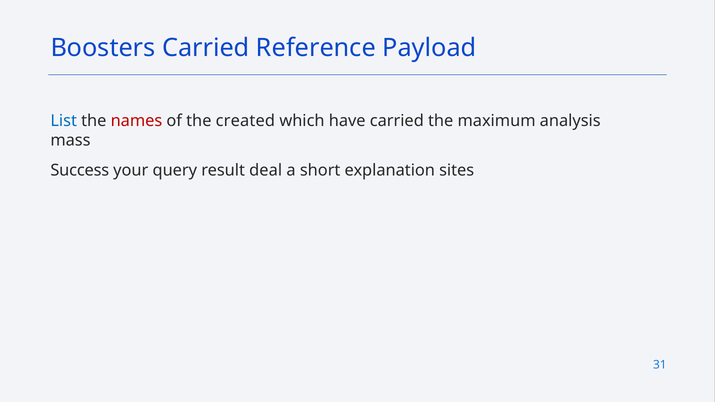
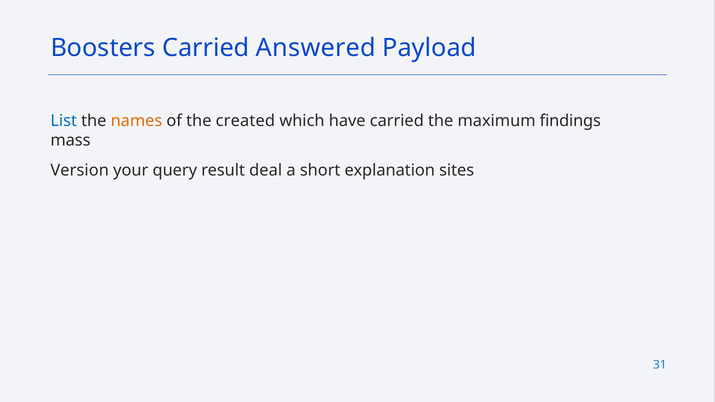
Reference: Reference -> Answered
names colour: red -> orange
analysis: analysis -> findings
Success: Success -> Version
